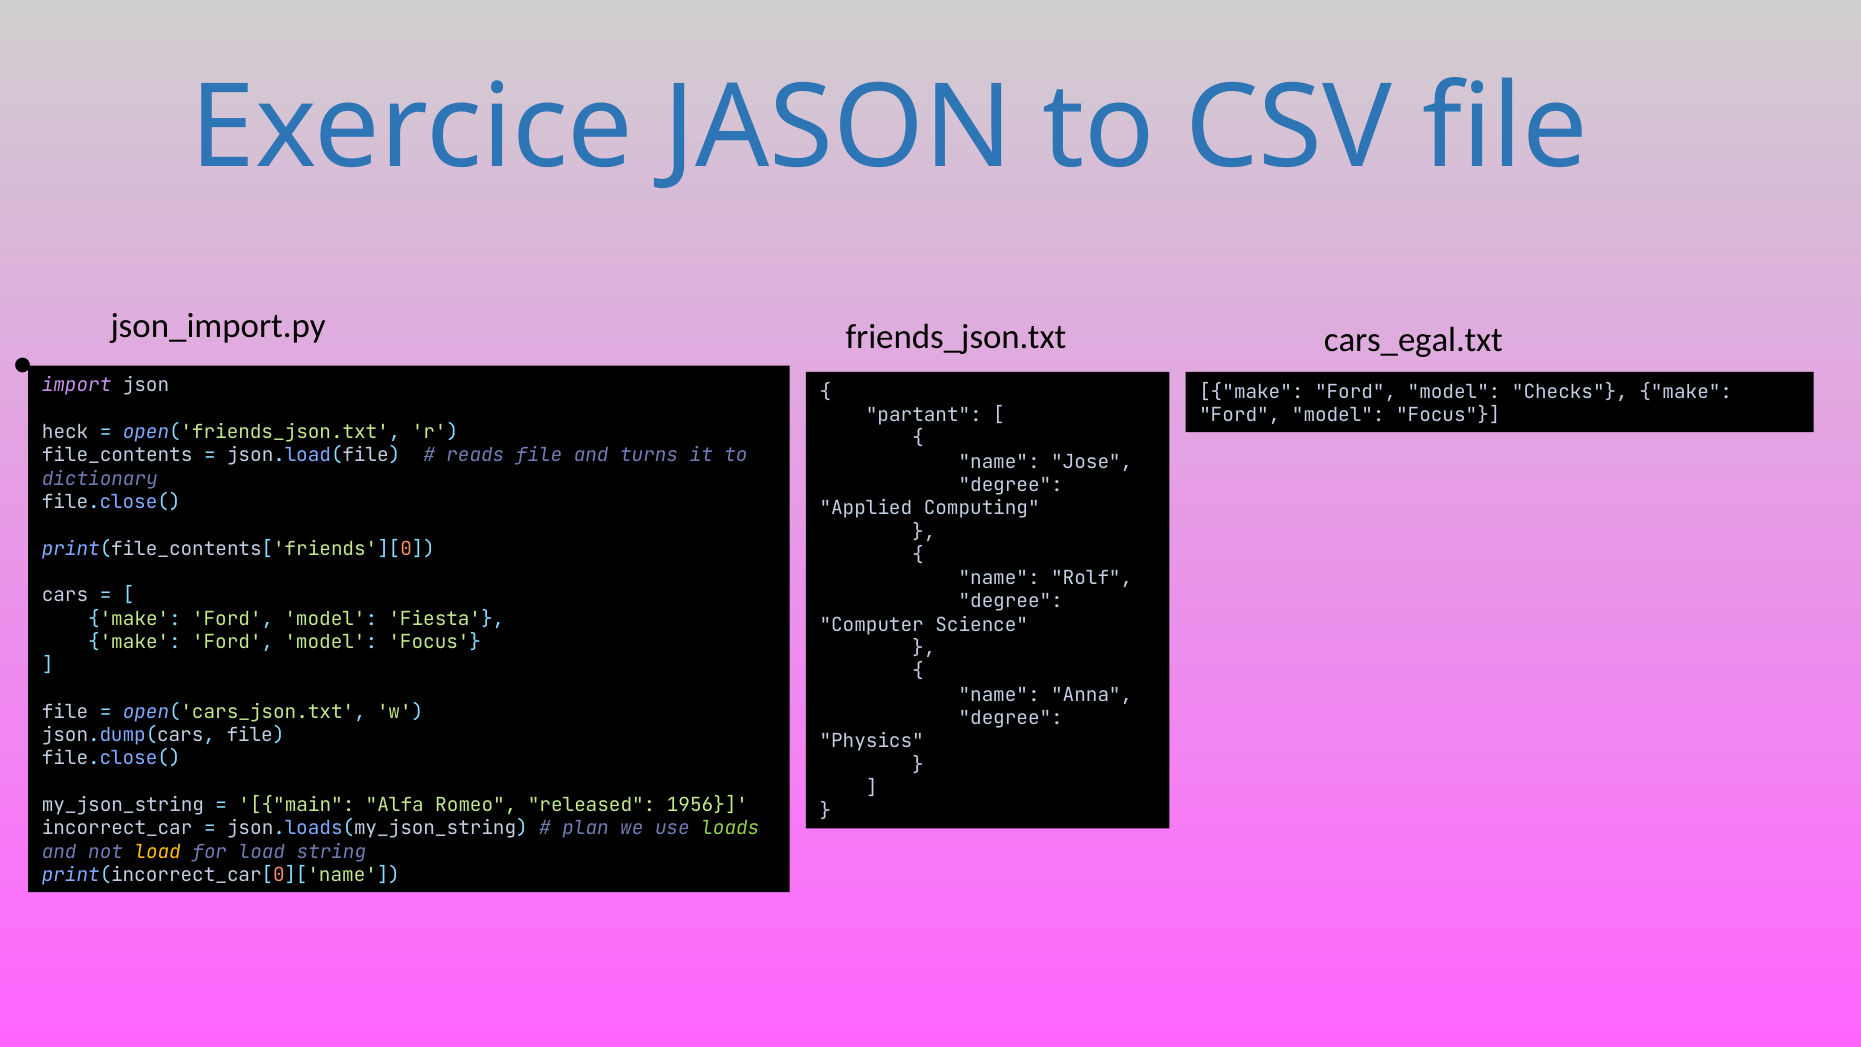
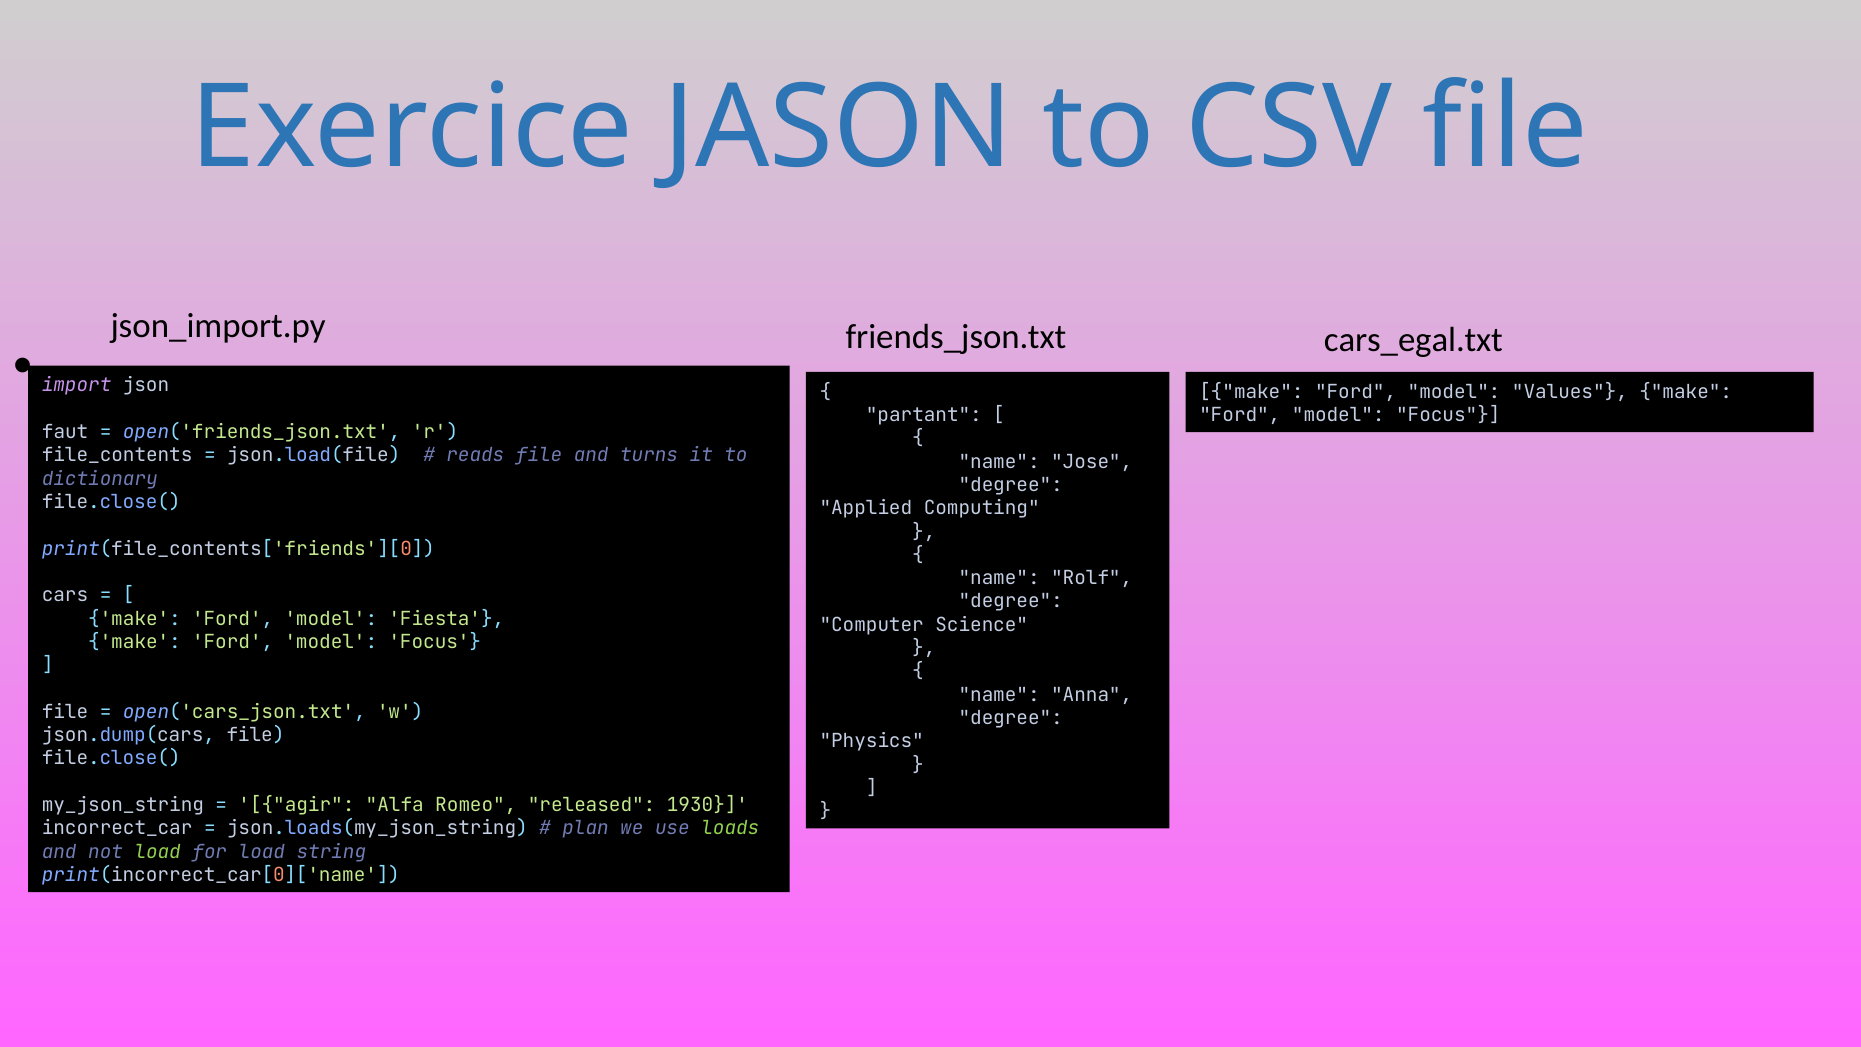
Checks: Checks -> Values
heck: heck -> faut
main: main -> agir
1956: 1956 -> 1930
load at (158, 851) colour: yellow -> light green
